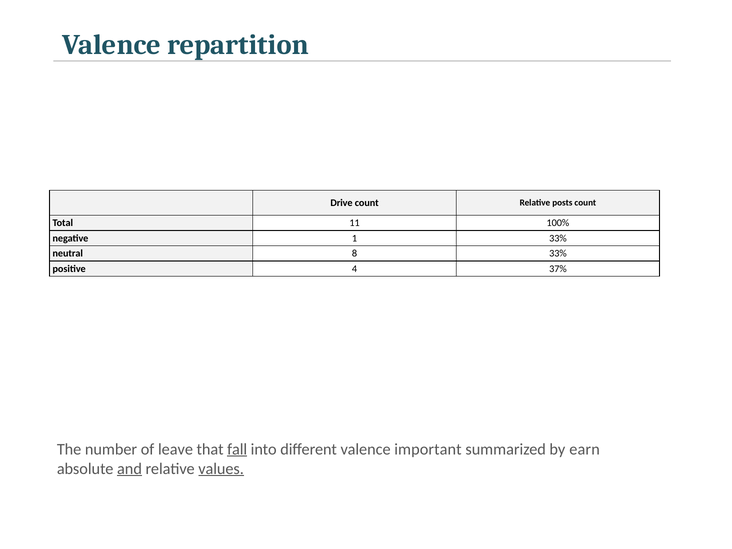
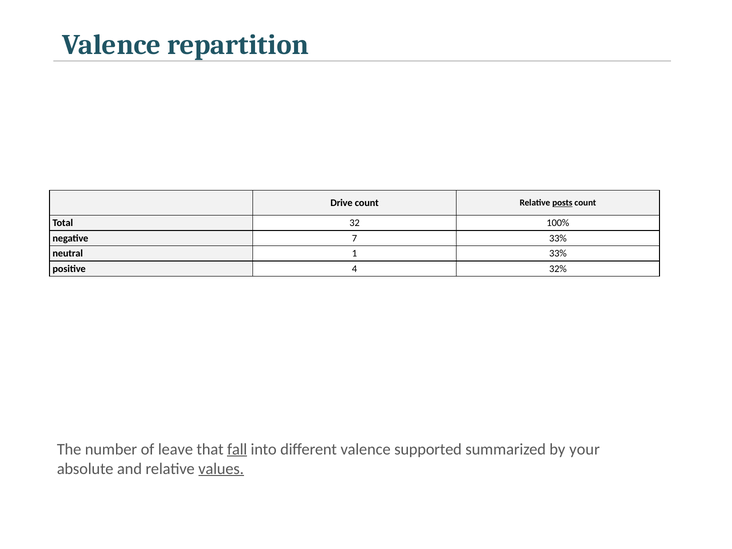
posts underline: none -> present
11: 11 -> 32
1: 1 -> 7
8: 8 -> 1
37%: 37% -> 32%
important: important -> supported
earn: earn -> your
and underline: present -> none
